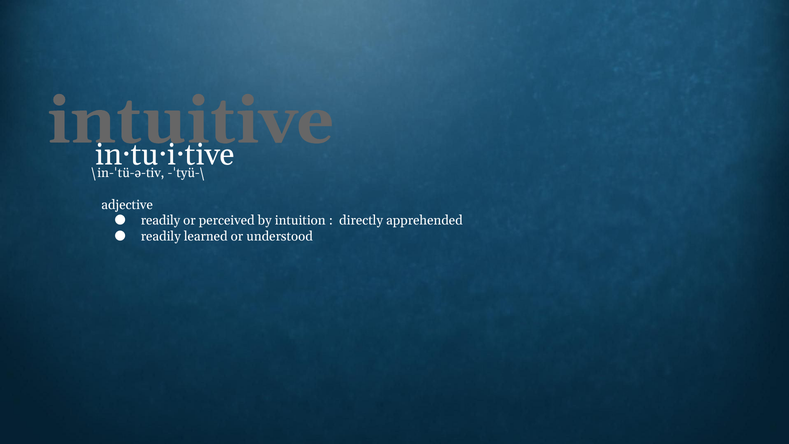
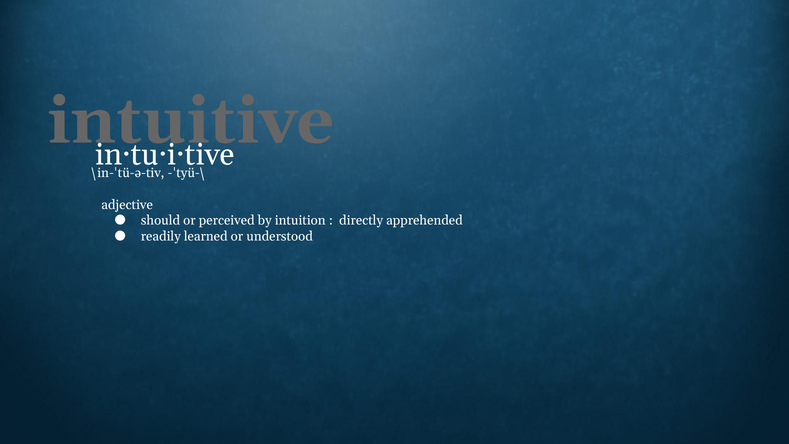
readily at (160, 220): readily -> should
